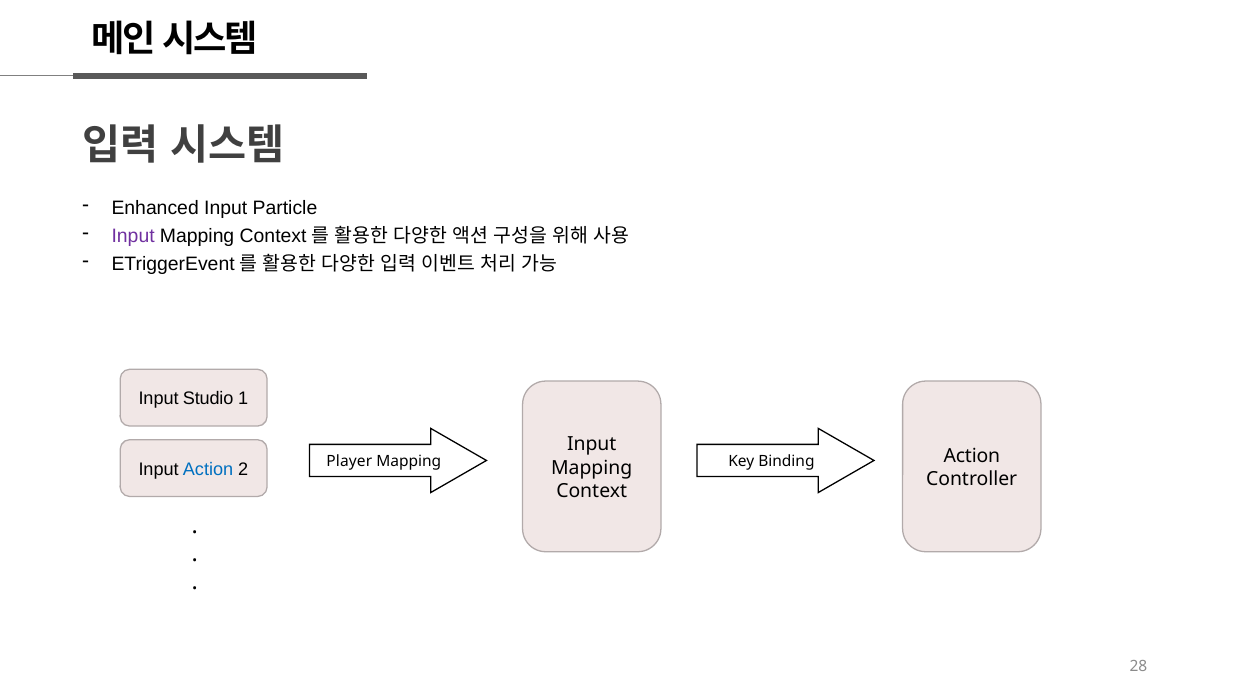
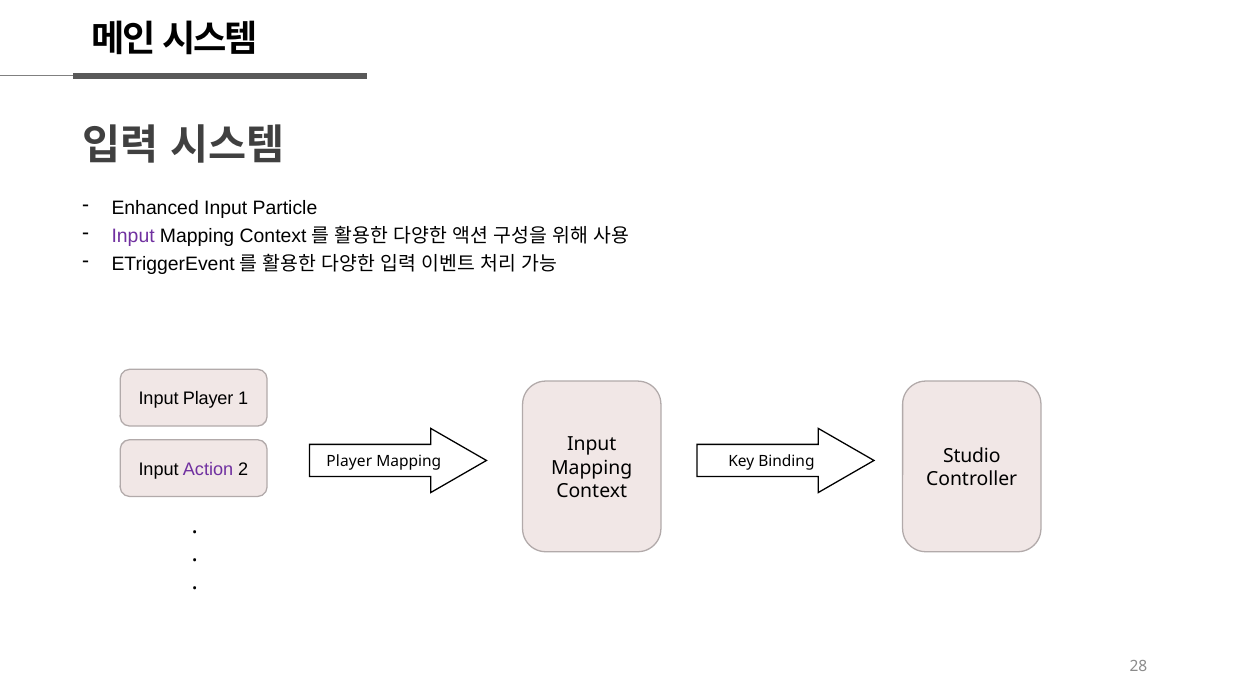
Input Studio: Studio -> Player
Action at (972, 456): Action -> Studio
Action at (208, 469) colour: blue -> purple
